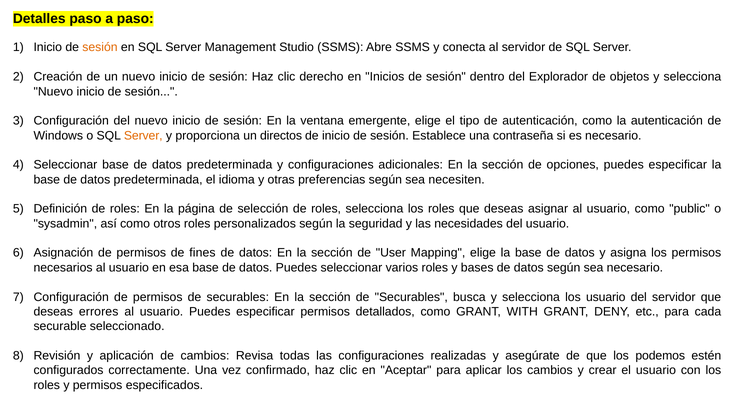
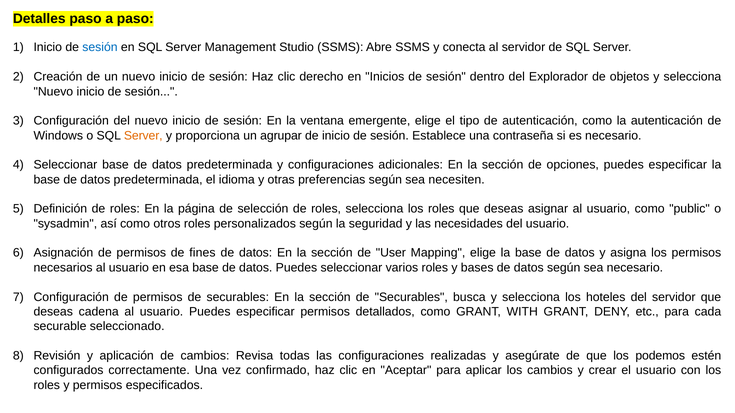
sesión at (100, 48) colour: orange -> blue
directos: directos -> agrupar
los usuario: usuario -> hoteles
errores: errores -> cadena
